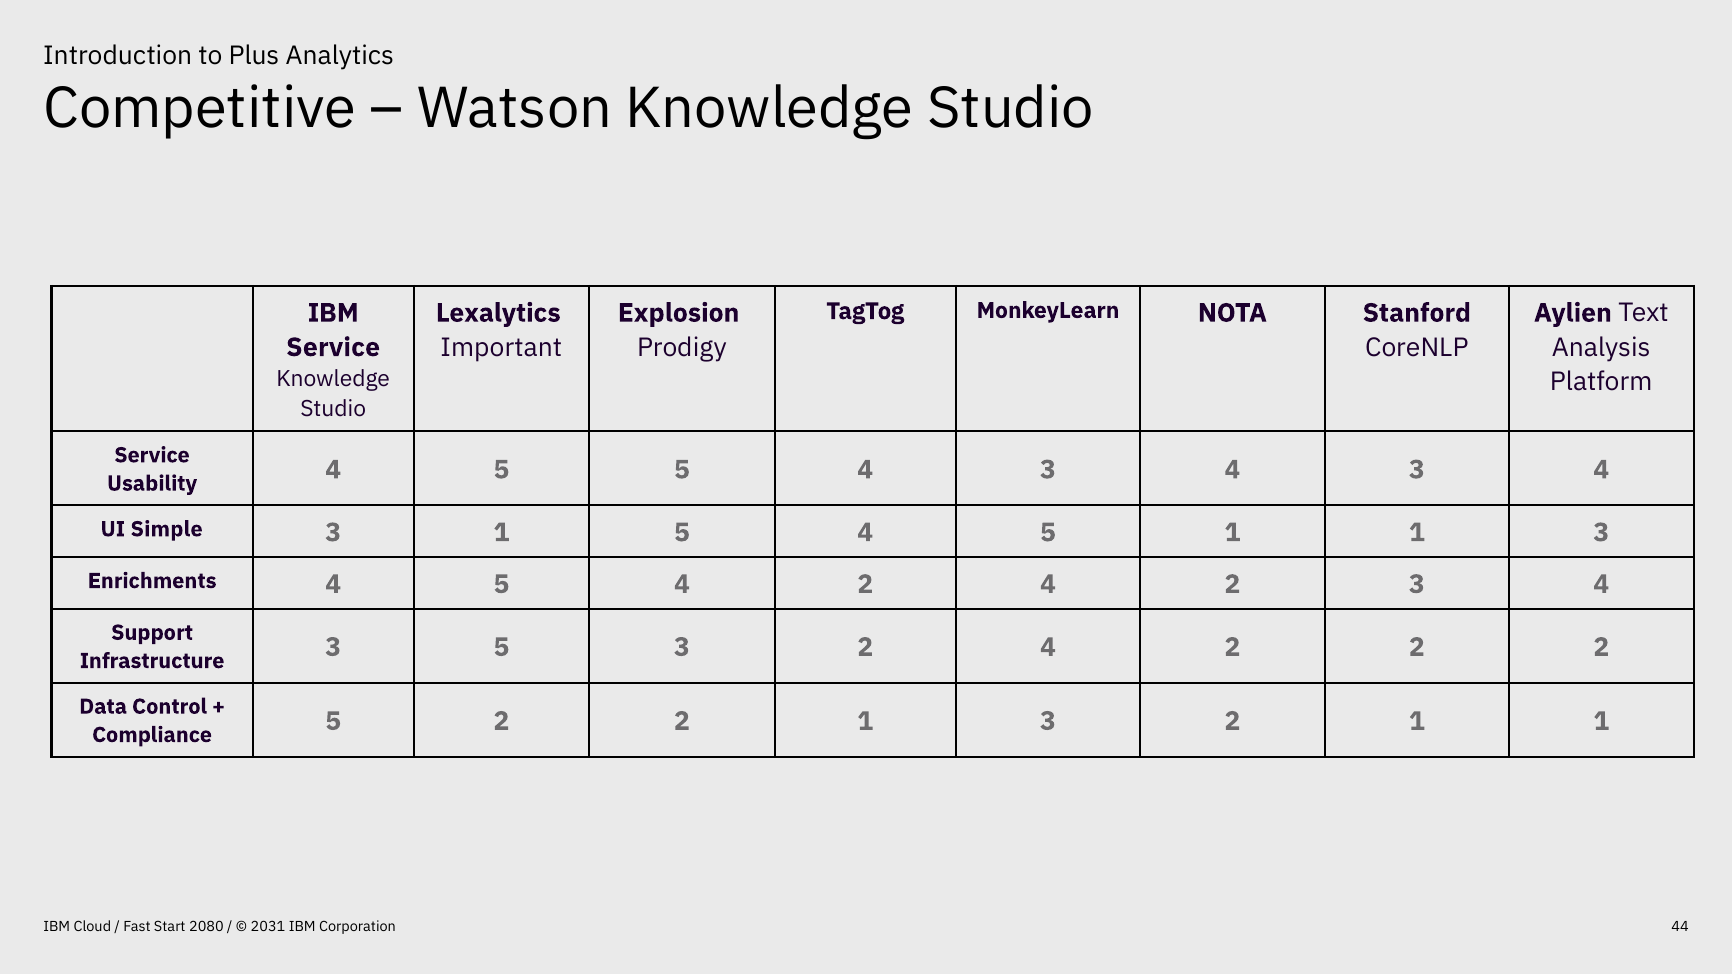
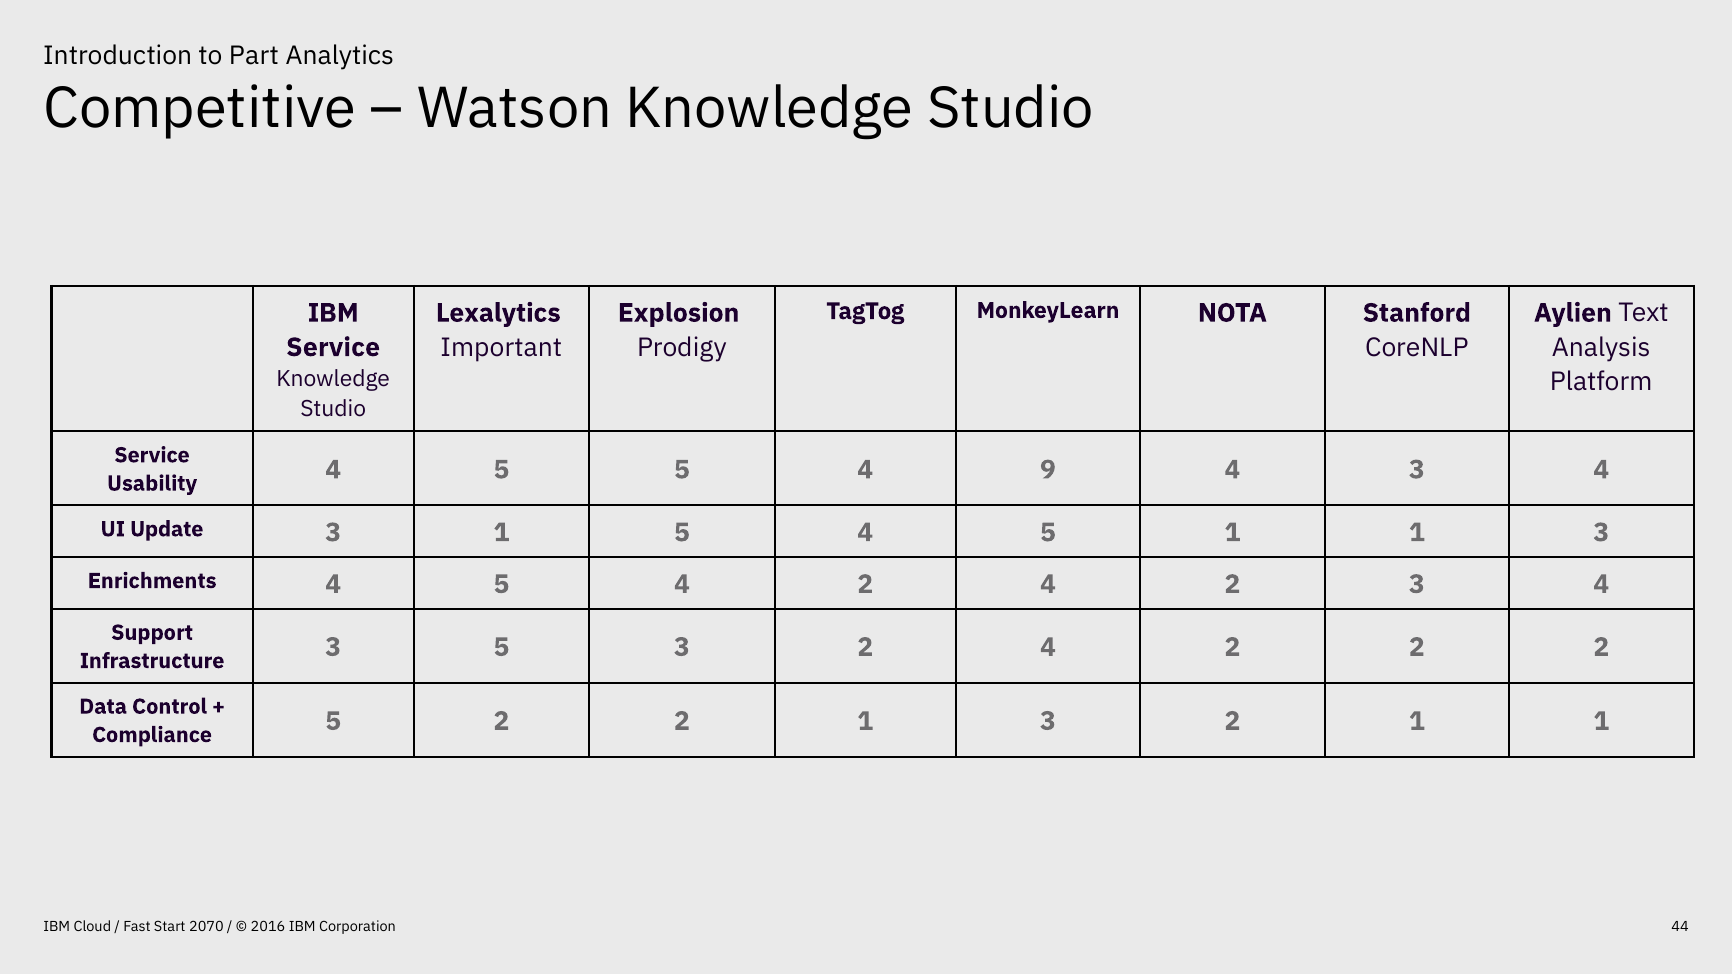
Plus: Plus -> Part
5 4 3: 3 -> 9
Simple: Simple -> Update
2080: 2080 -> 2070
2031: 2031 -> 2016
